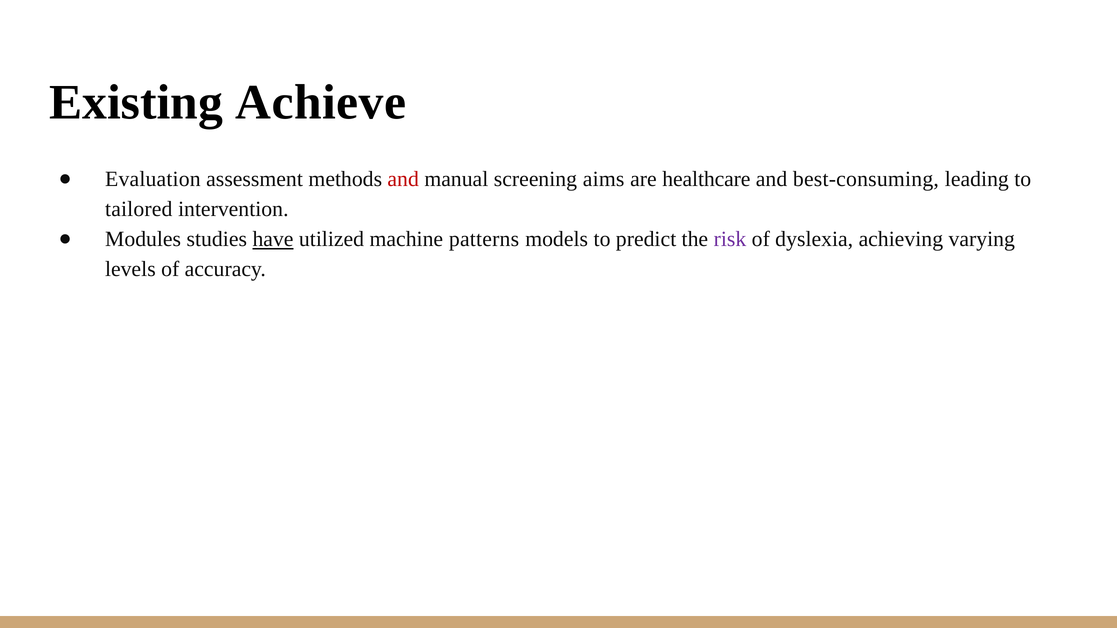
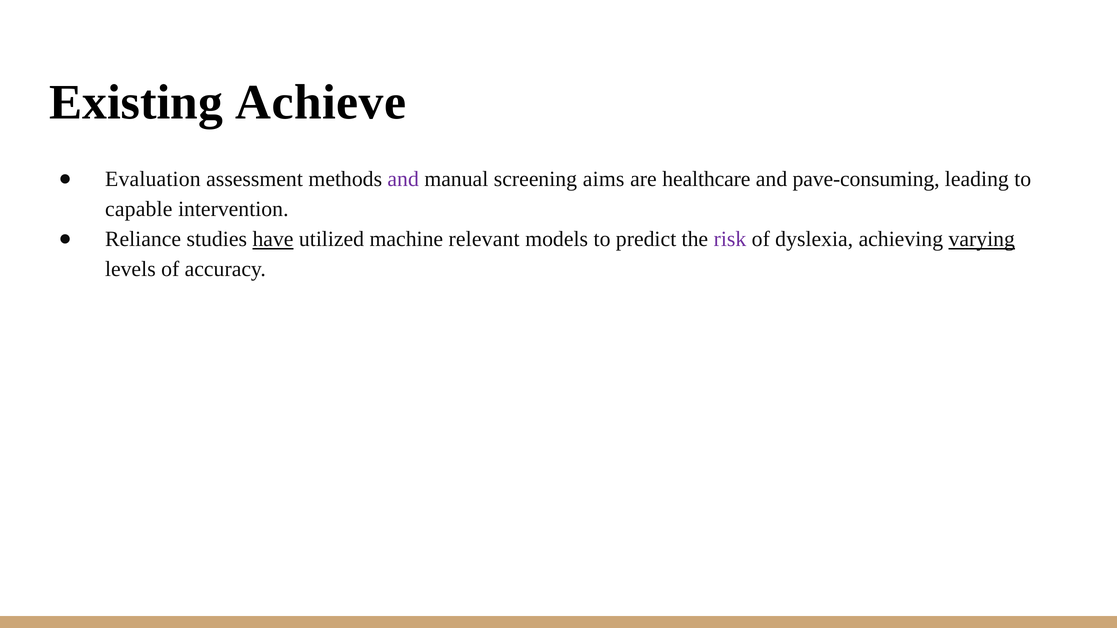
and at (403, 179) colour: red -> purple
best-consuming: best-consuming -> pave-consuming
tailored: tailored -> capable
Modules: Modules -> Reliance
patterns: patterns -> relevant
varying underline: none -> present
